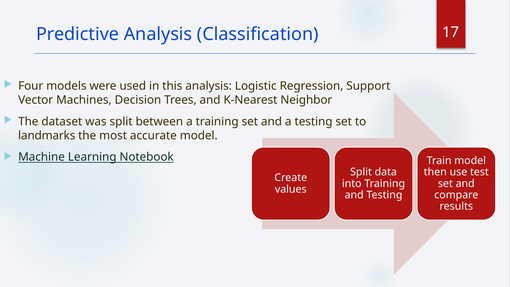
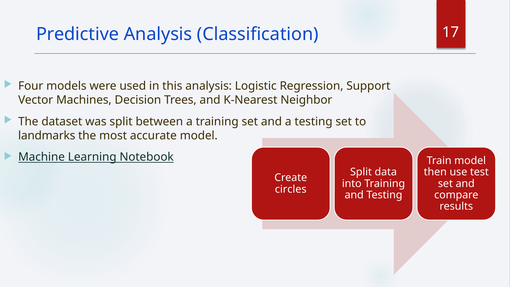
values: values -> circles
